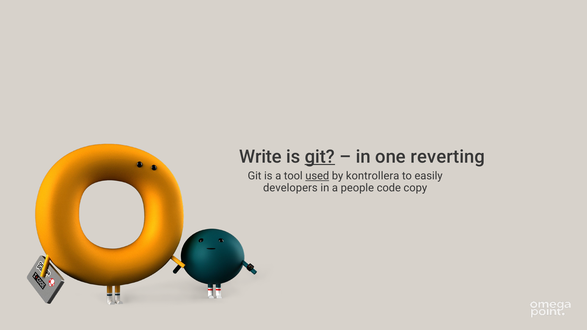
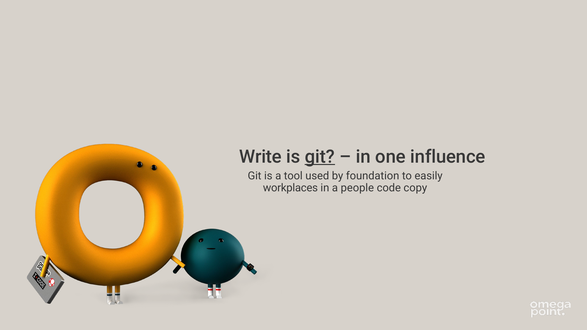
reverting: reverting -> influence
used underline: present -> none
kontrollera: kontrollera -> foundation
developers: developers -> workplaces
